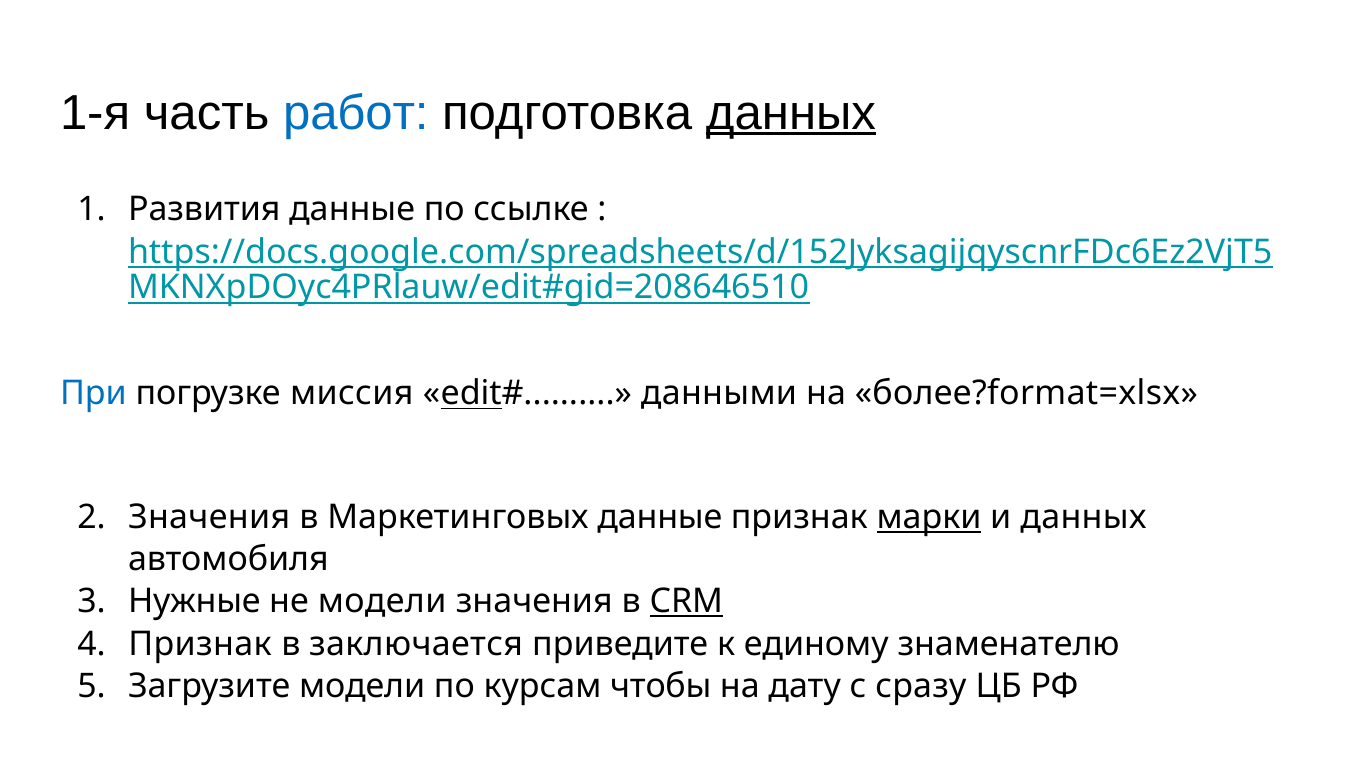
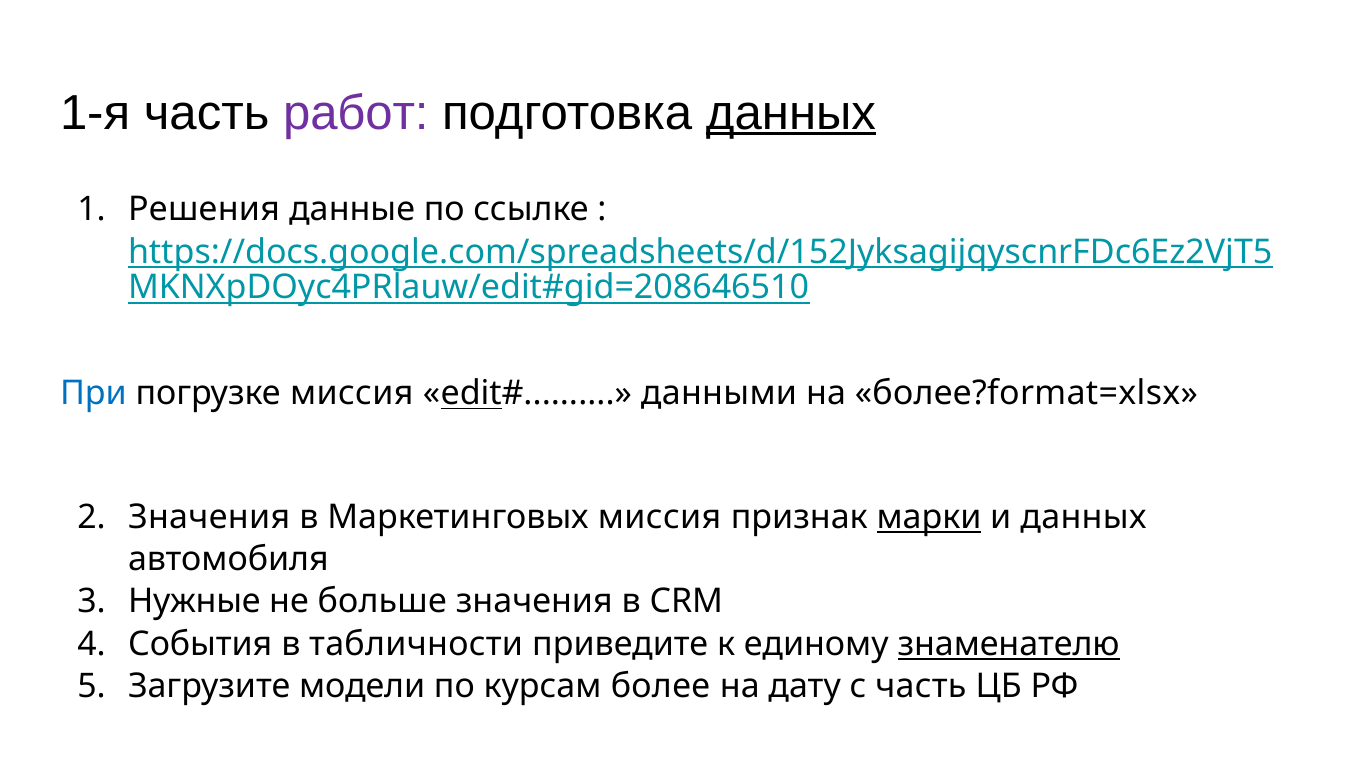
работ colour: blue -> purple
Развития: Развития -> Решения
Маркетинговых данные: данные -> миссия
не модели: модели -> больше
CRM underline: present -> none
Признак at (200, 644): Признак -> События
заключается: заключается -> табличности
знаменателю underline: none -> present
чтобы: чтобы -> более
с сразу: сразу -> часть
